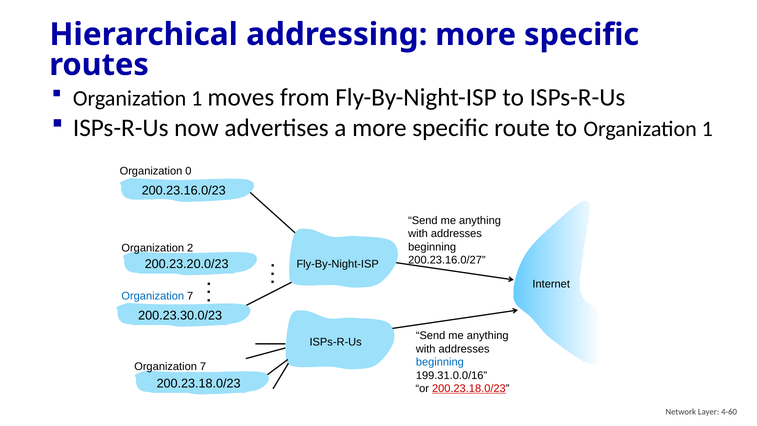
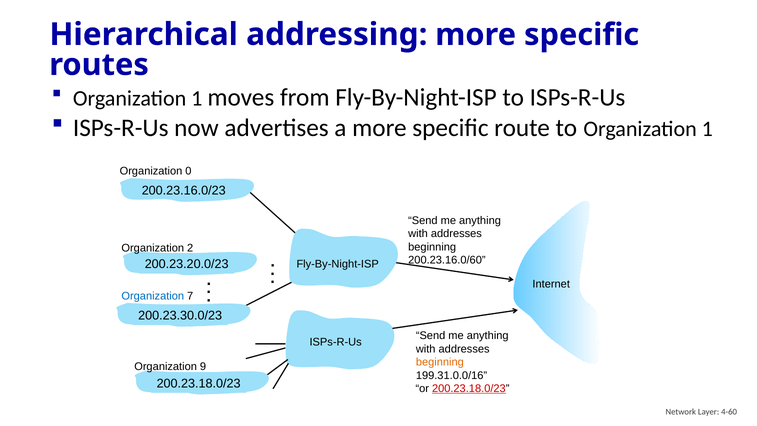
200.23.16.0/27: 200.23.16.0/27 -> 200.23.16.0/60
beginning at (440, 362) colour: blue -> orange
7 at (203, 366): 7 -> 9
